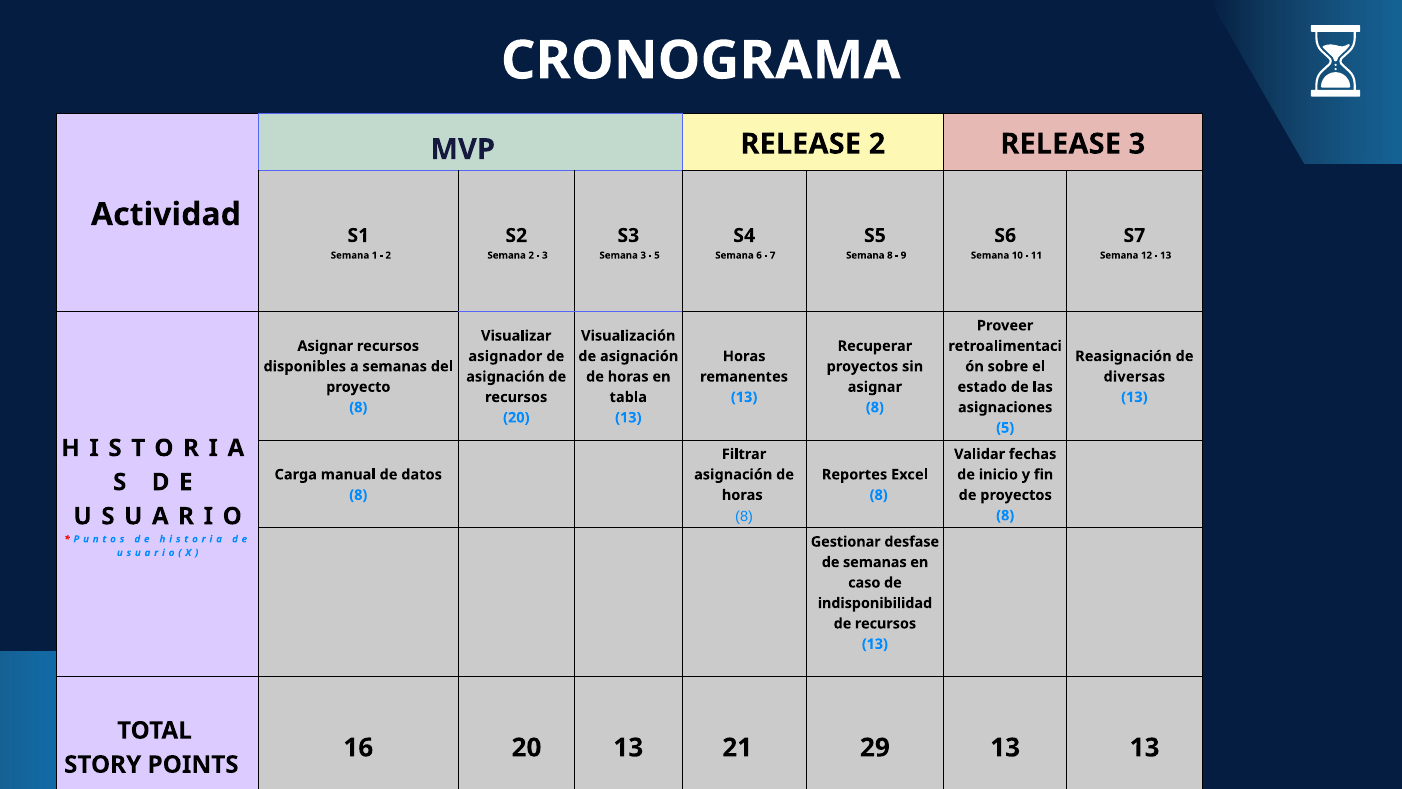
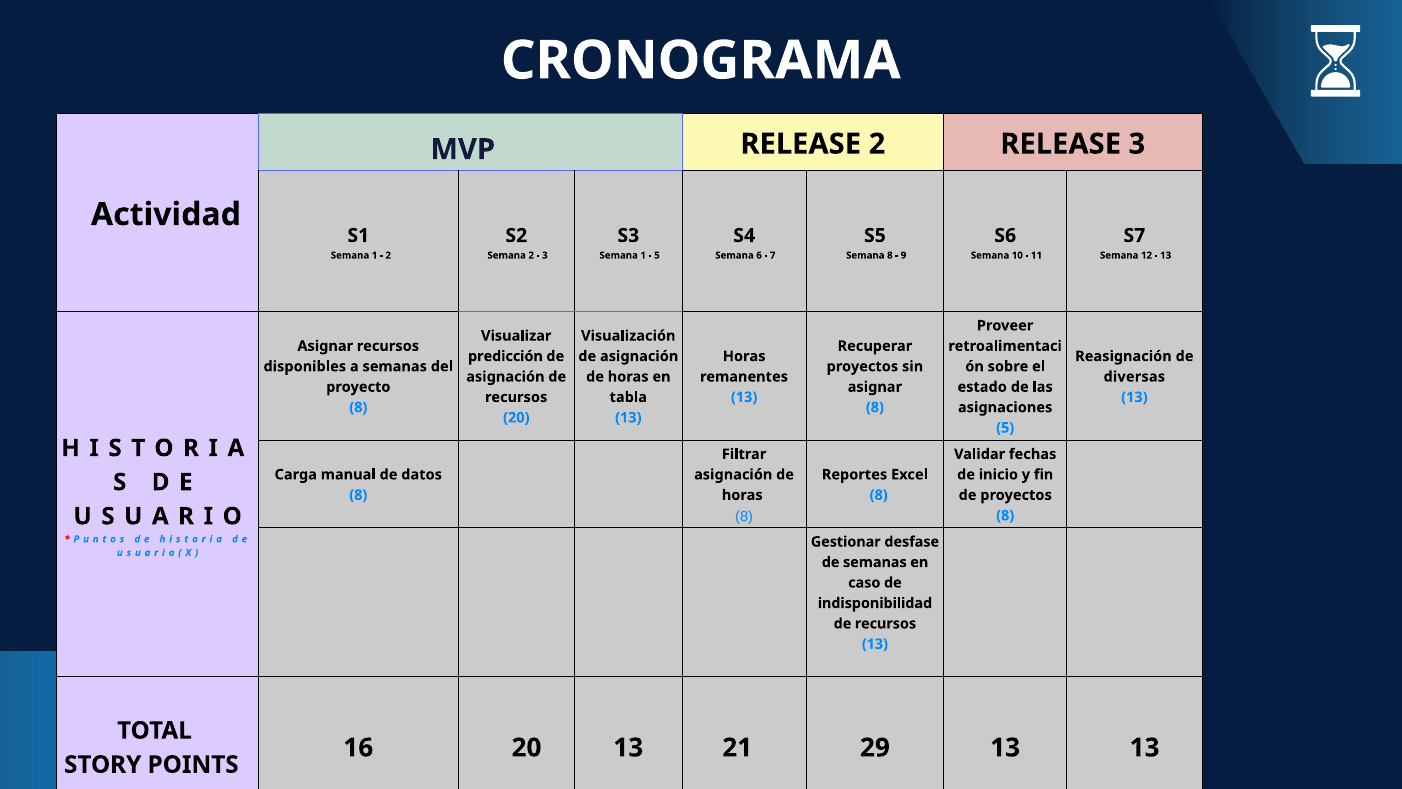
3 at (643, 255): 3 -> 1
asignador: asignador -> predicción
